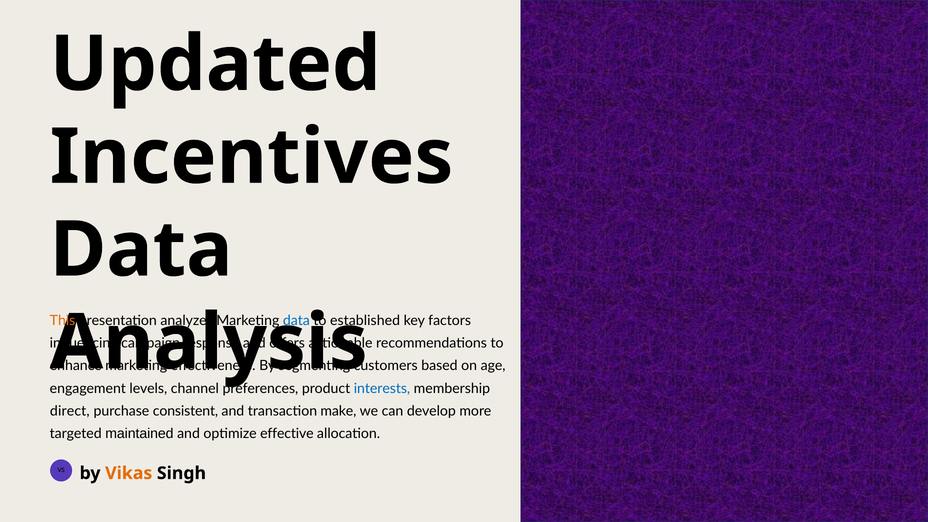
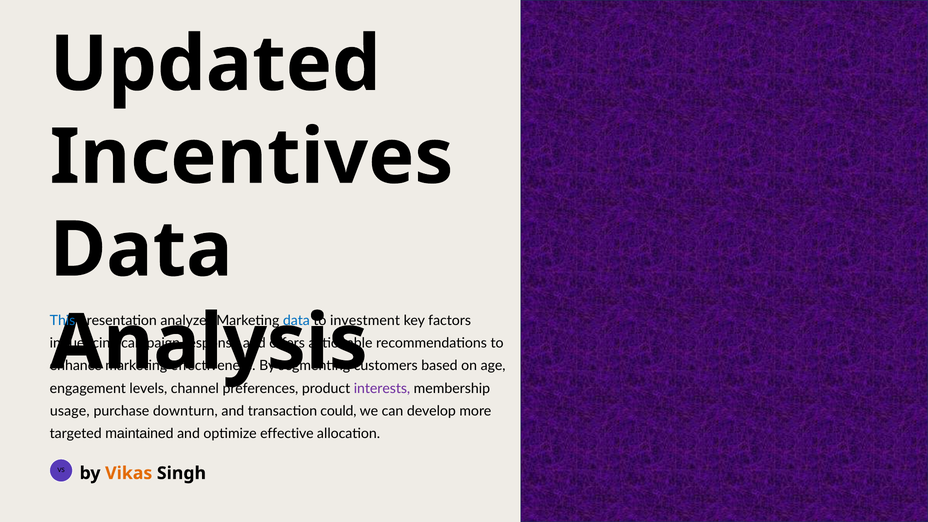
This colour: orange -> blue
established: established -> investment
interests colour: blue -> purple
direct: direct -> usage
consistent: consistent -> downturn
make: make -> could
